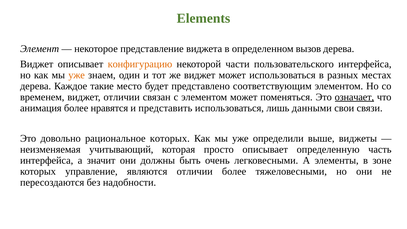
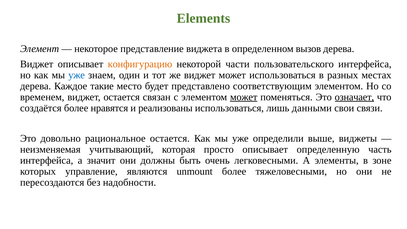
уже at (77, 75) colour: orange -> blue
виджет отличии: отличии -> остается
может at (244, 97) underline: none -> present
анимация: анимация -> создаётся
представить: представить -> реализованы
рациональное которых: которых -> остается
являются отличии: отличии -> unmount
